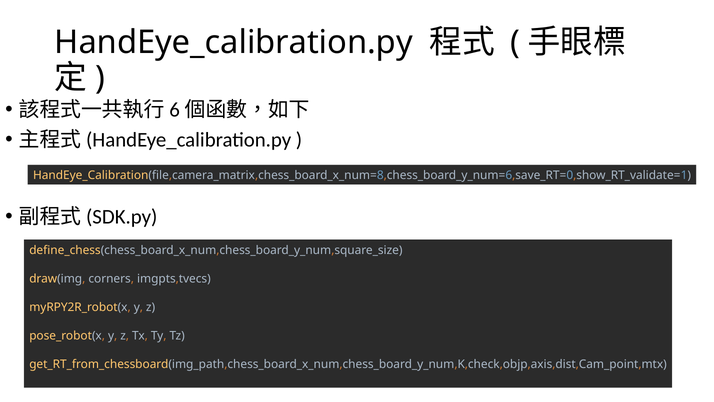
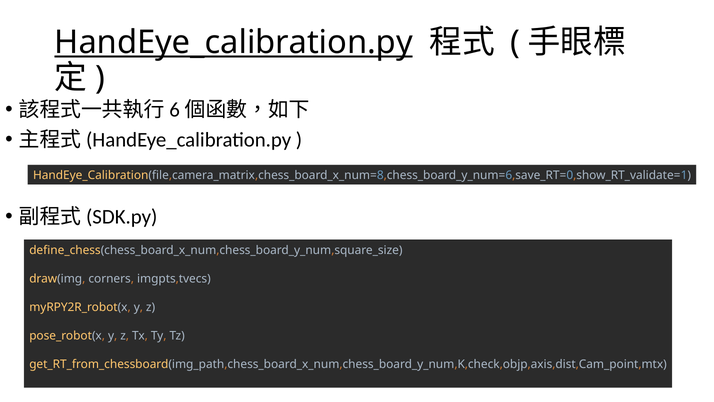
HandEye_calibration.py underline: none -> present
